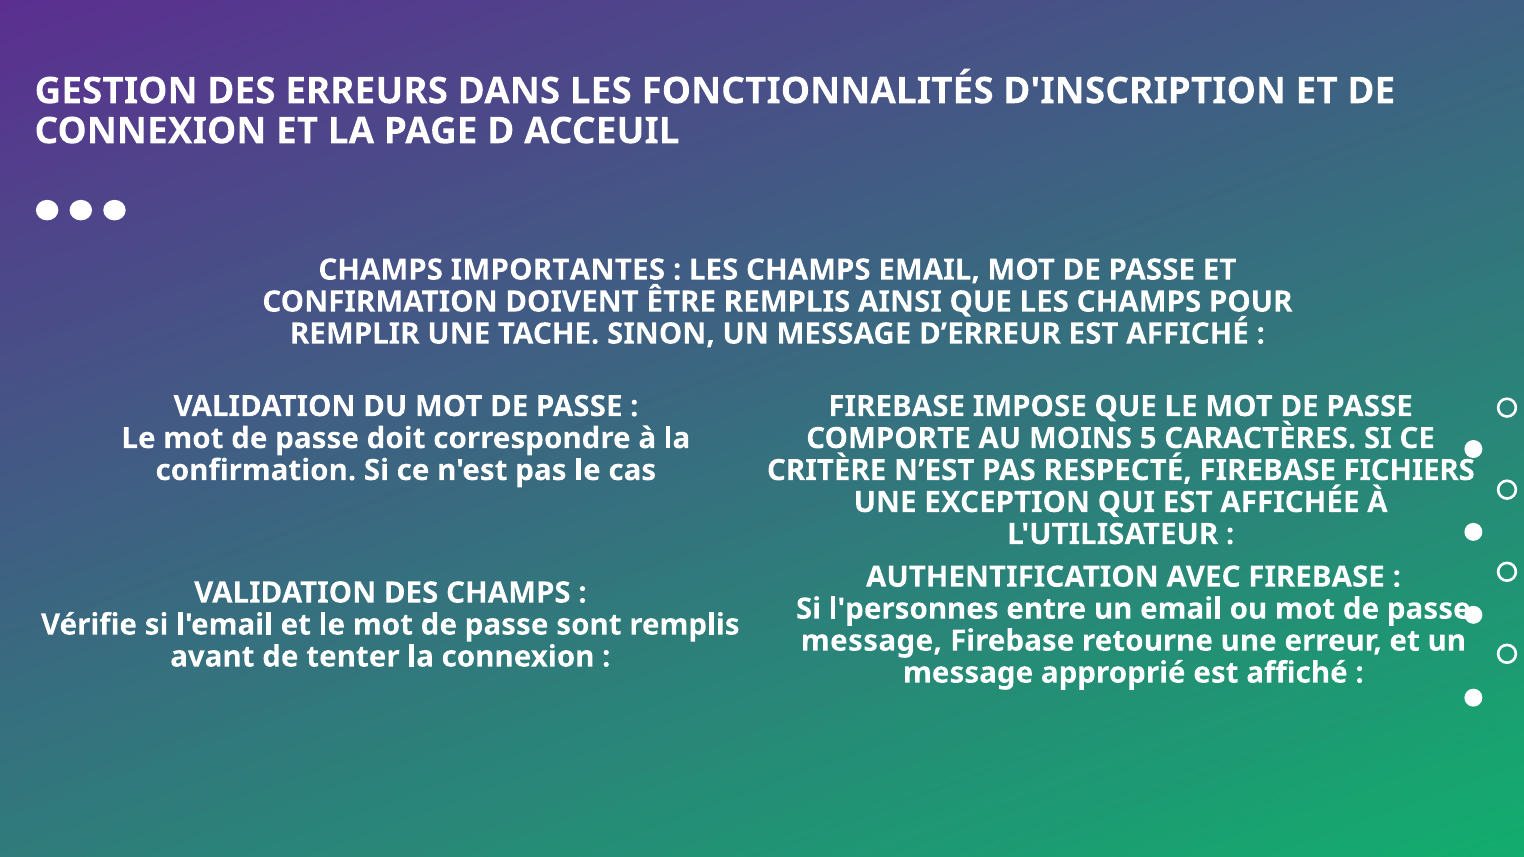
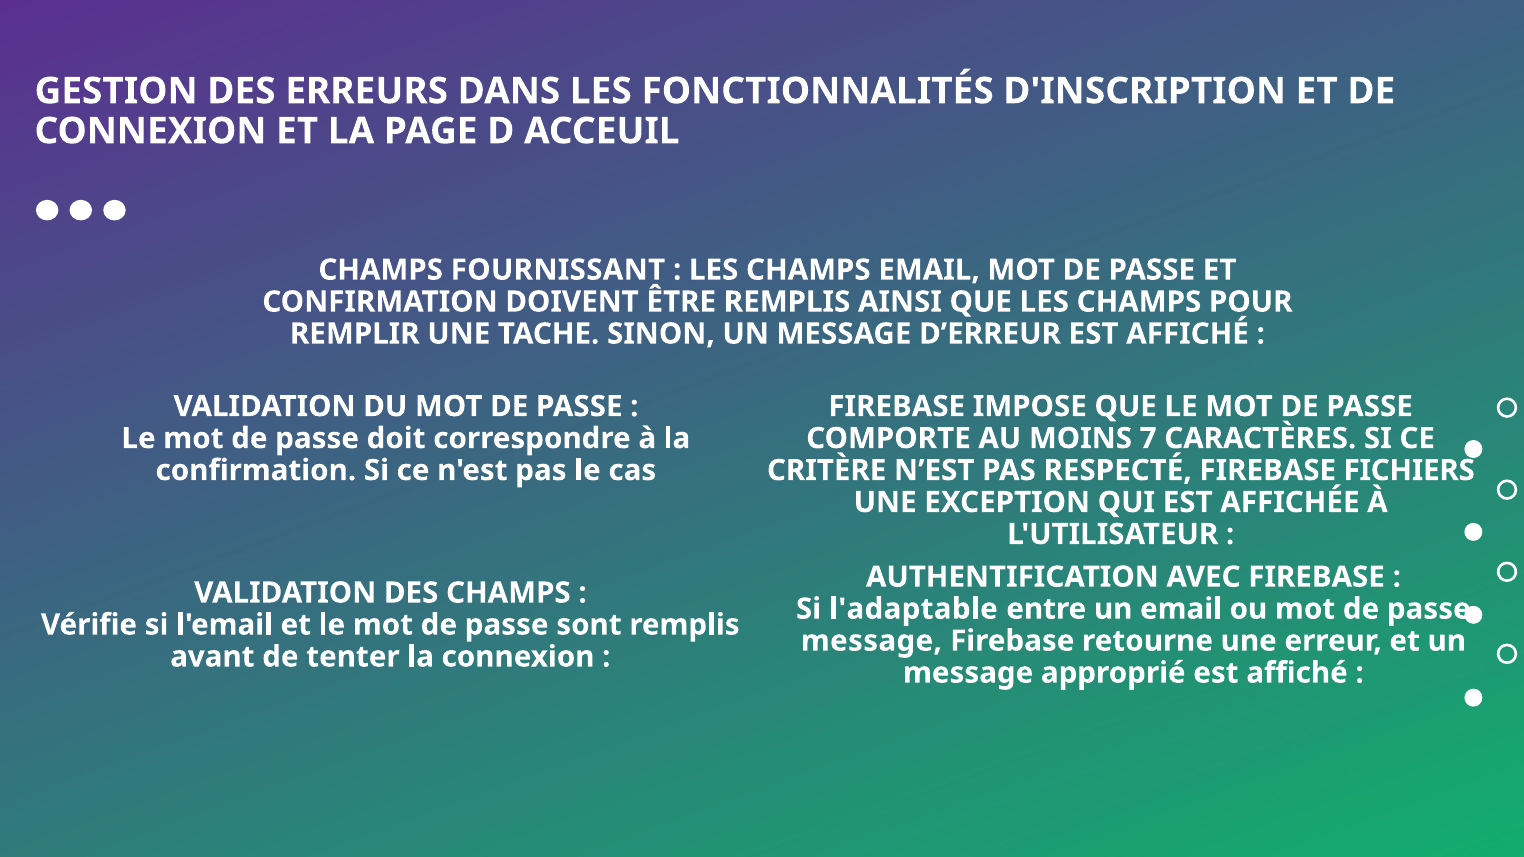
IMPORTANTES: IMPORTANTES -> FOURNISSANT
5: 5 -> 7
l'personnes: l'personnes -> l'adaptable
